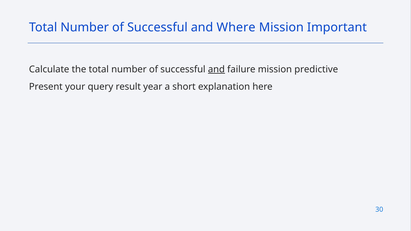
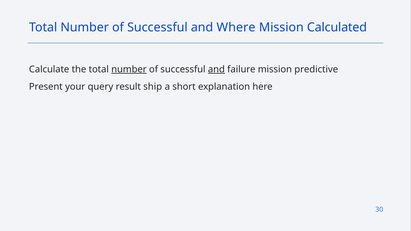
Important: Important -> Calculated
number at (129, 69) underline: none -> present
year: year -> ship
